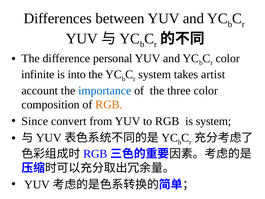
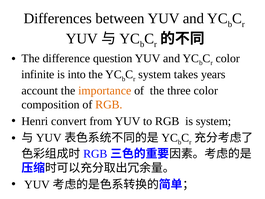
personal: personal -> question
artist: artist -> years
importance colour: blue -> orange
Since: Since -> Henri
